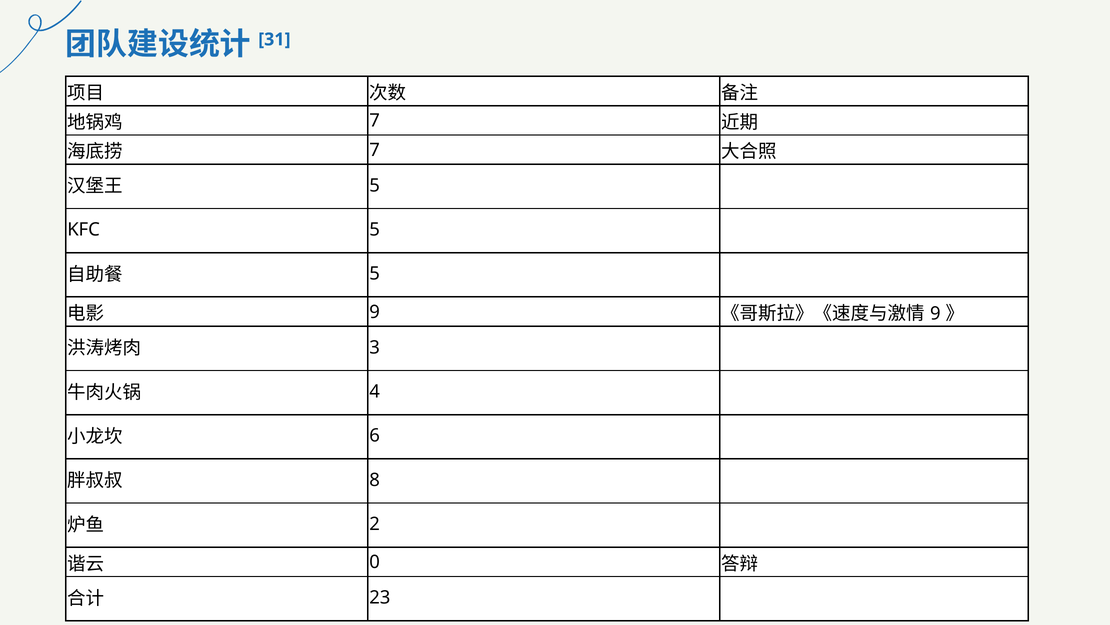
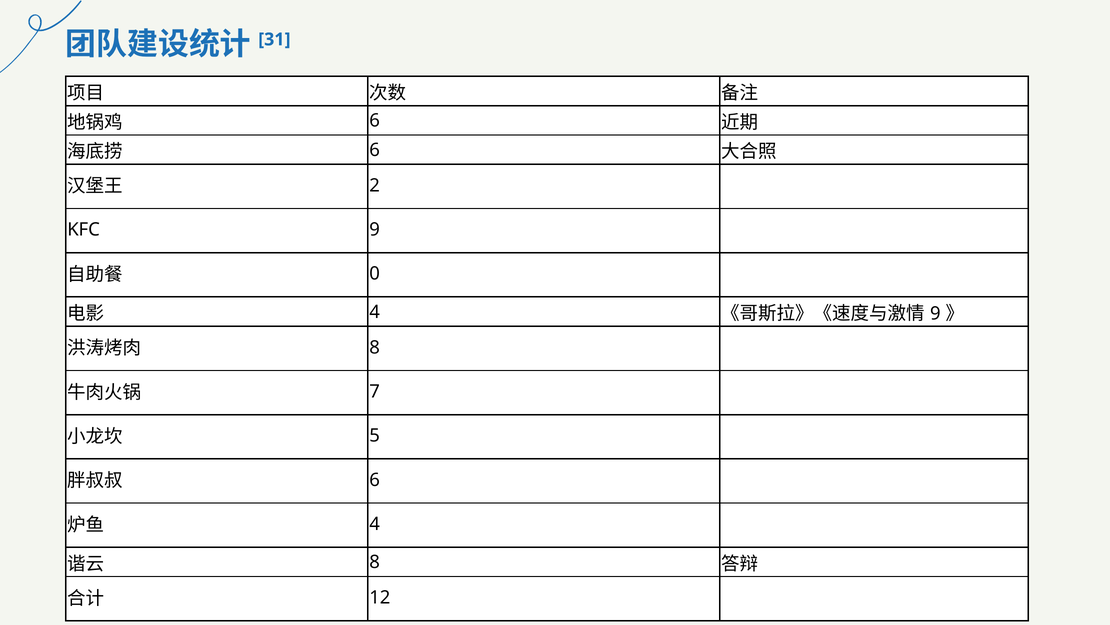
7 at (375, 121): 7 -> 6
7 at (375, 150): 7 -> 6
5 at (375, 185): 5 -> 2
KFC 5: 5 -> 9
5 at (375, 274): 5 -> 0
9 at (375, 312): 9 -> 4
3 at (375, 347): 3 -> 8
4: 4 -> 7
6: 6 -> 5
8 at (375, 480): 8 -> 6
2 at (375, 524): 2 -> 4
0 at (375, 562): 0 -> 8
23: 23 -> 12
